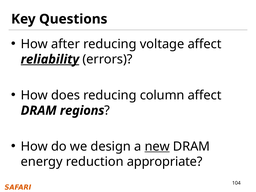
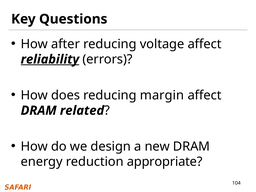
column: column -> margin
regions: regions -> related
new underline: present -> none
